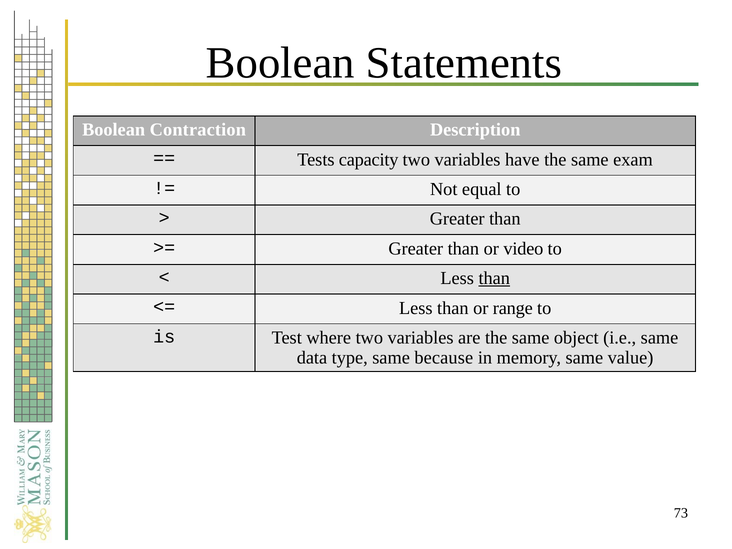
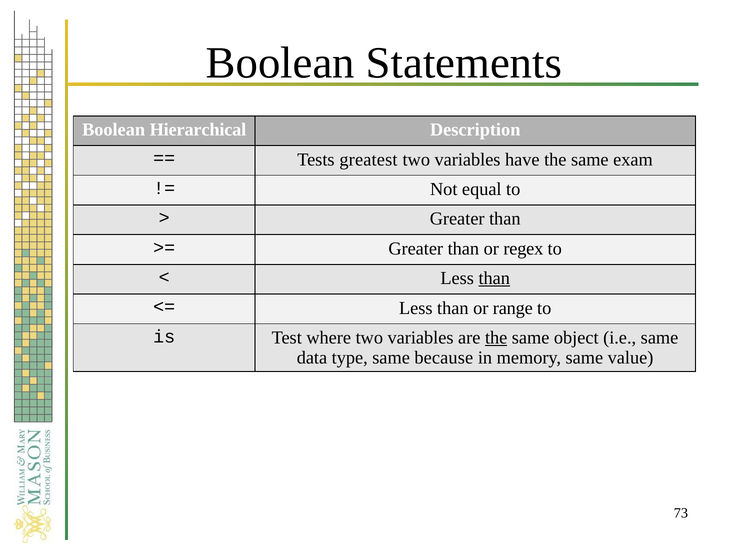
Contraction: Contraction -> Hierarchical
capacity: capacity -> greatest
video: video -> regex
the at (496, 338) underline: none -> present
